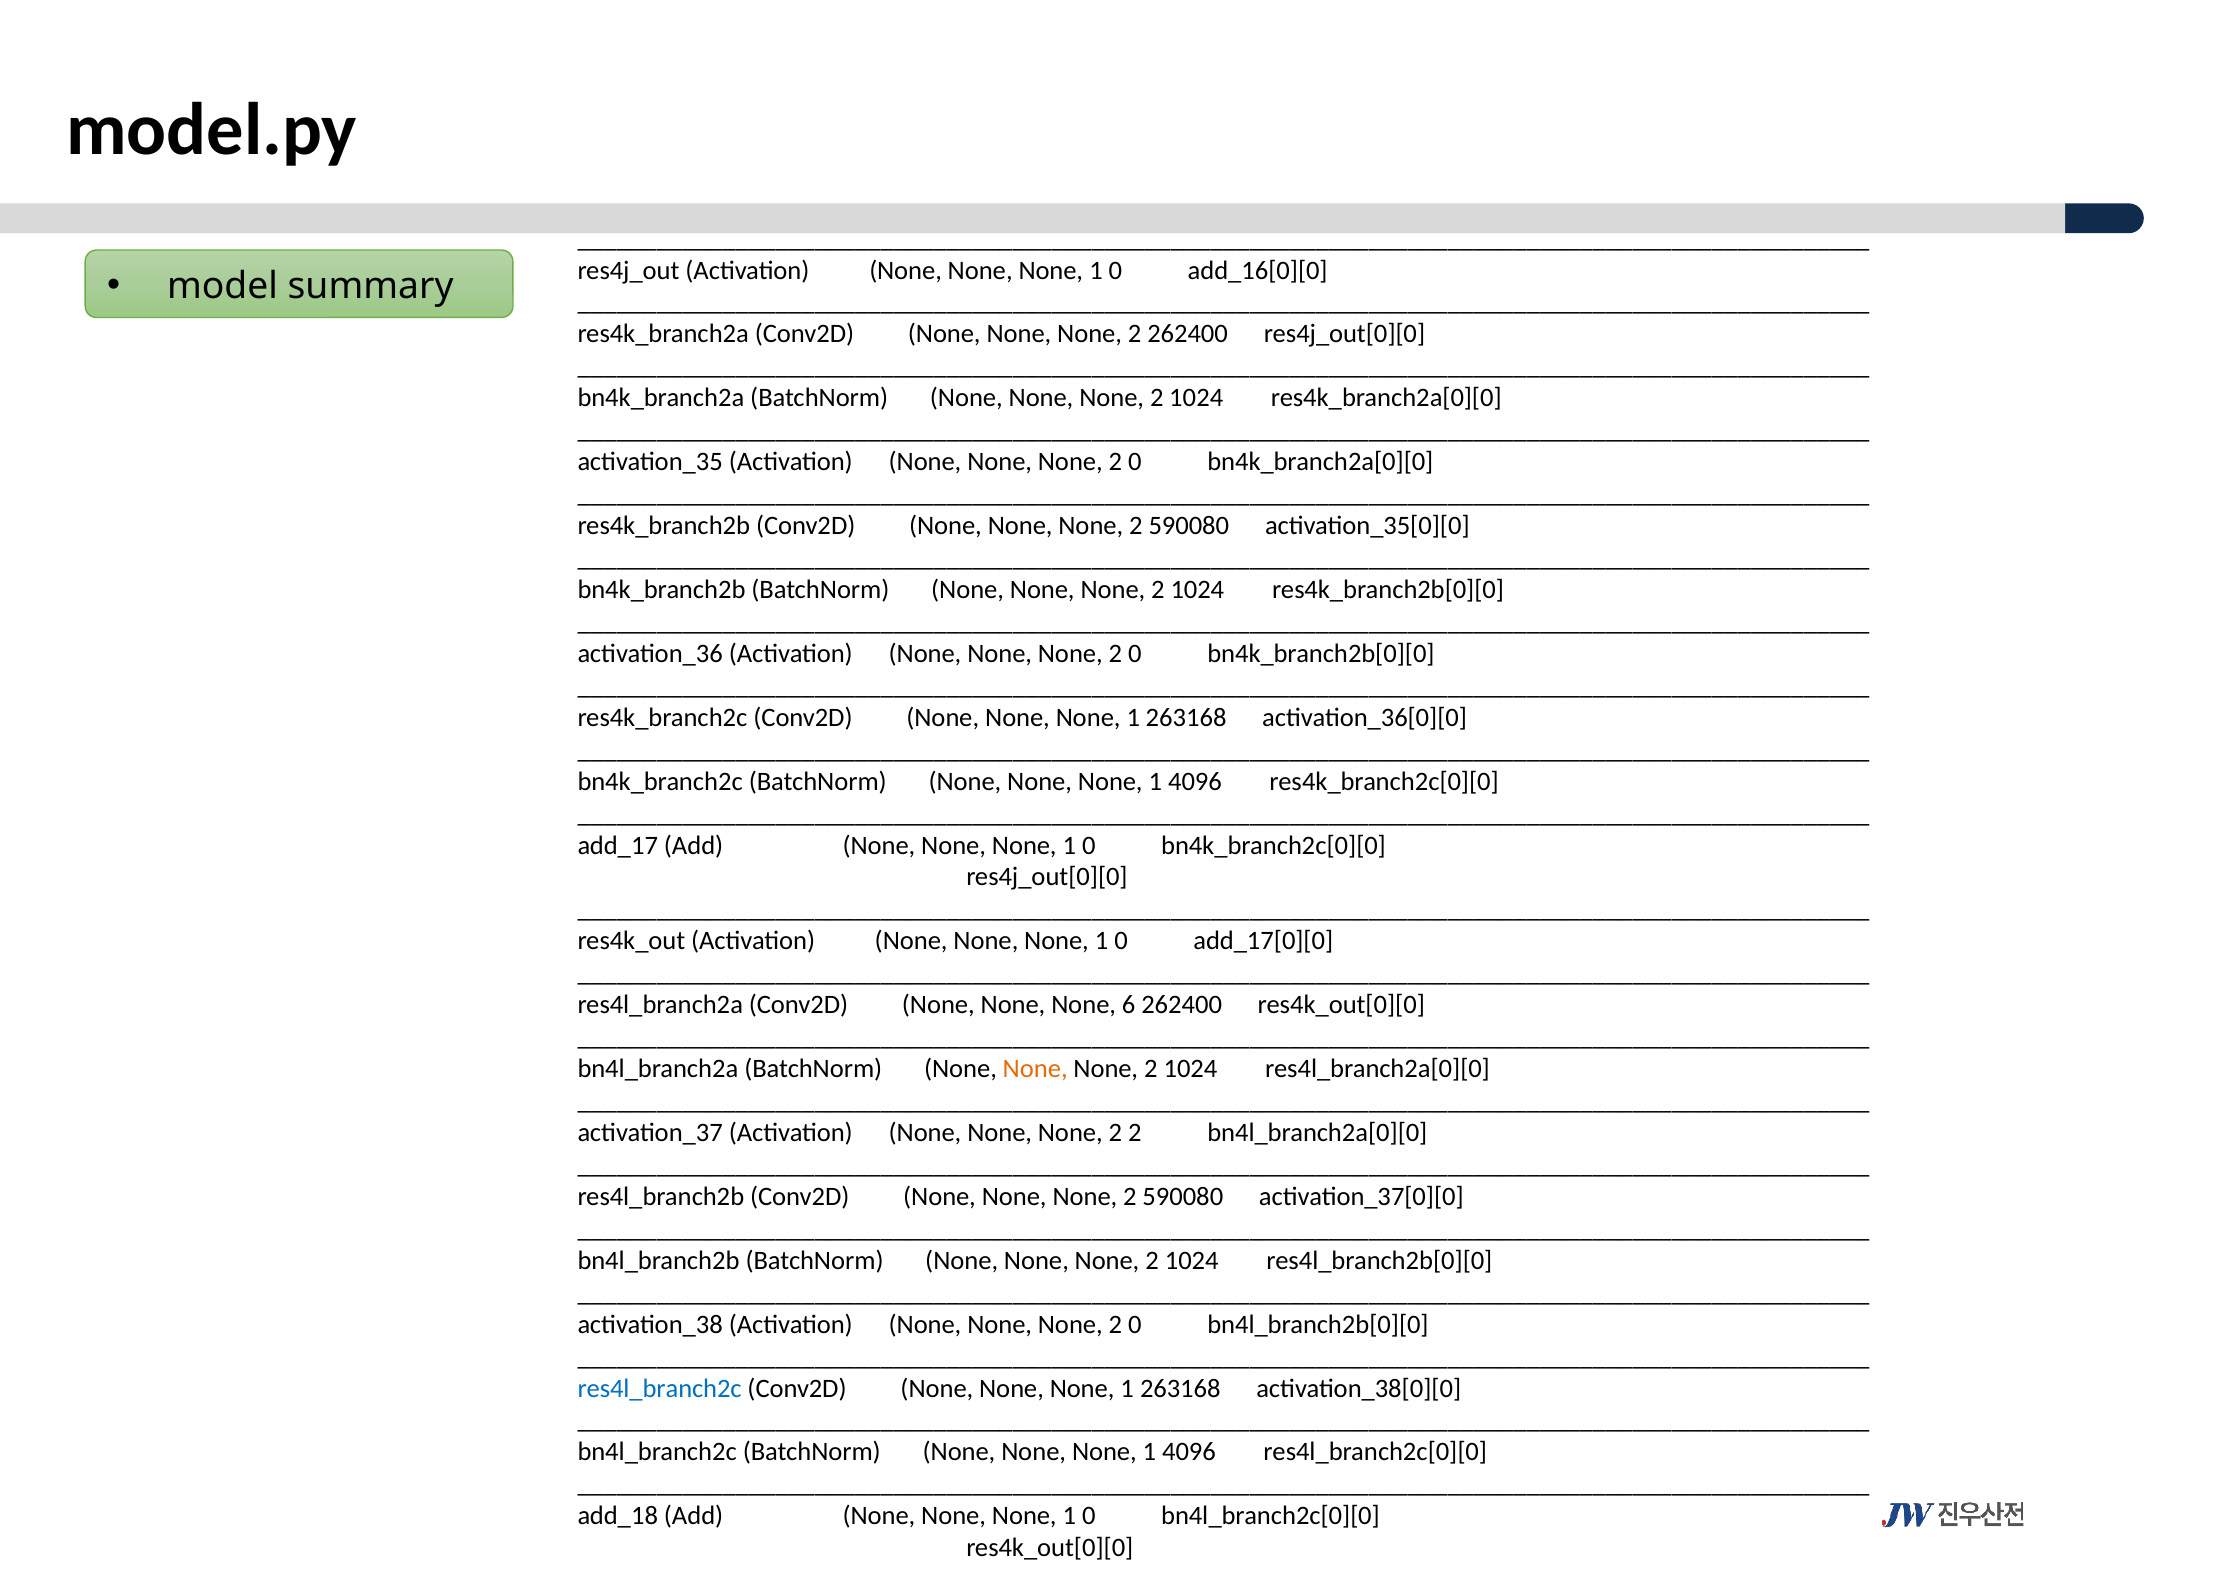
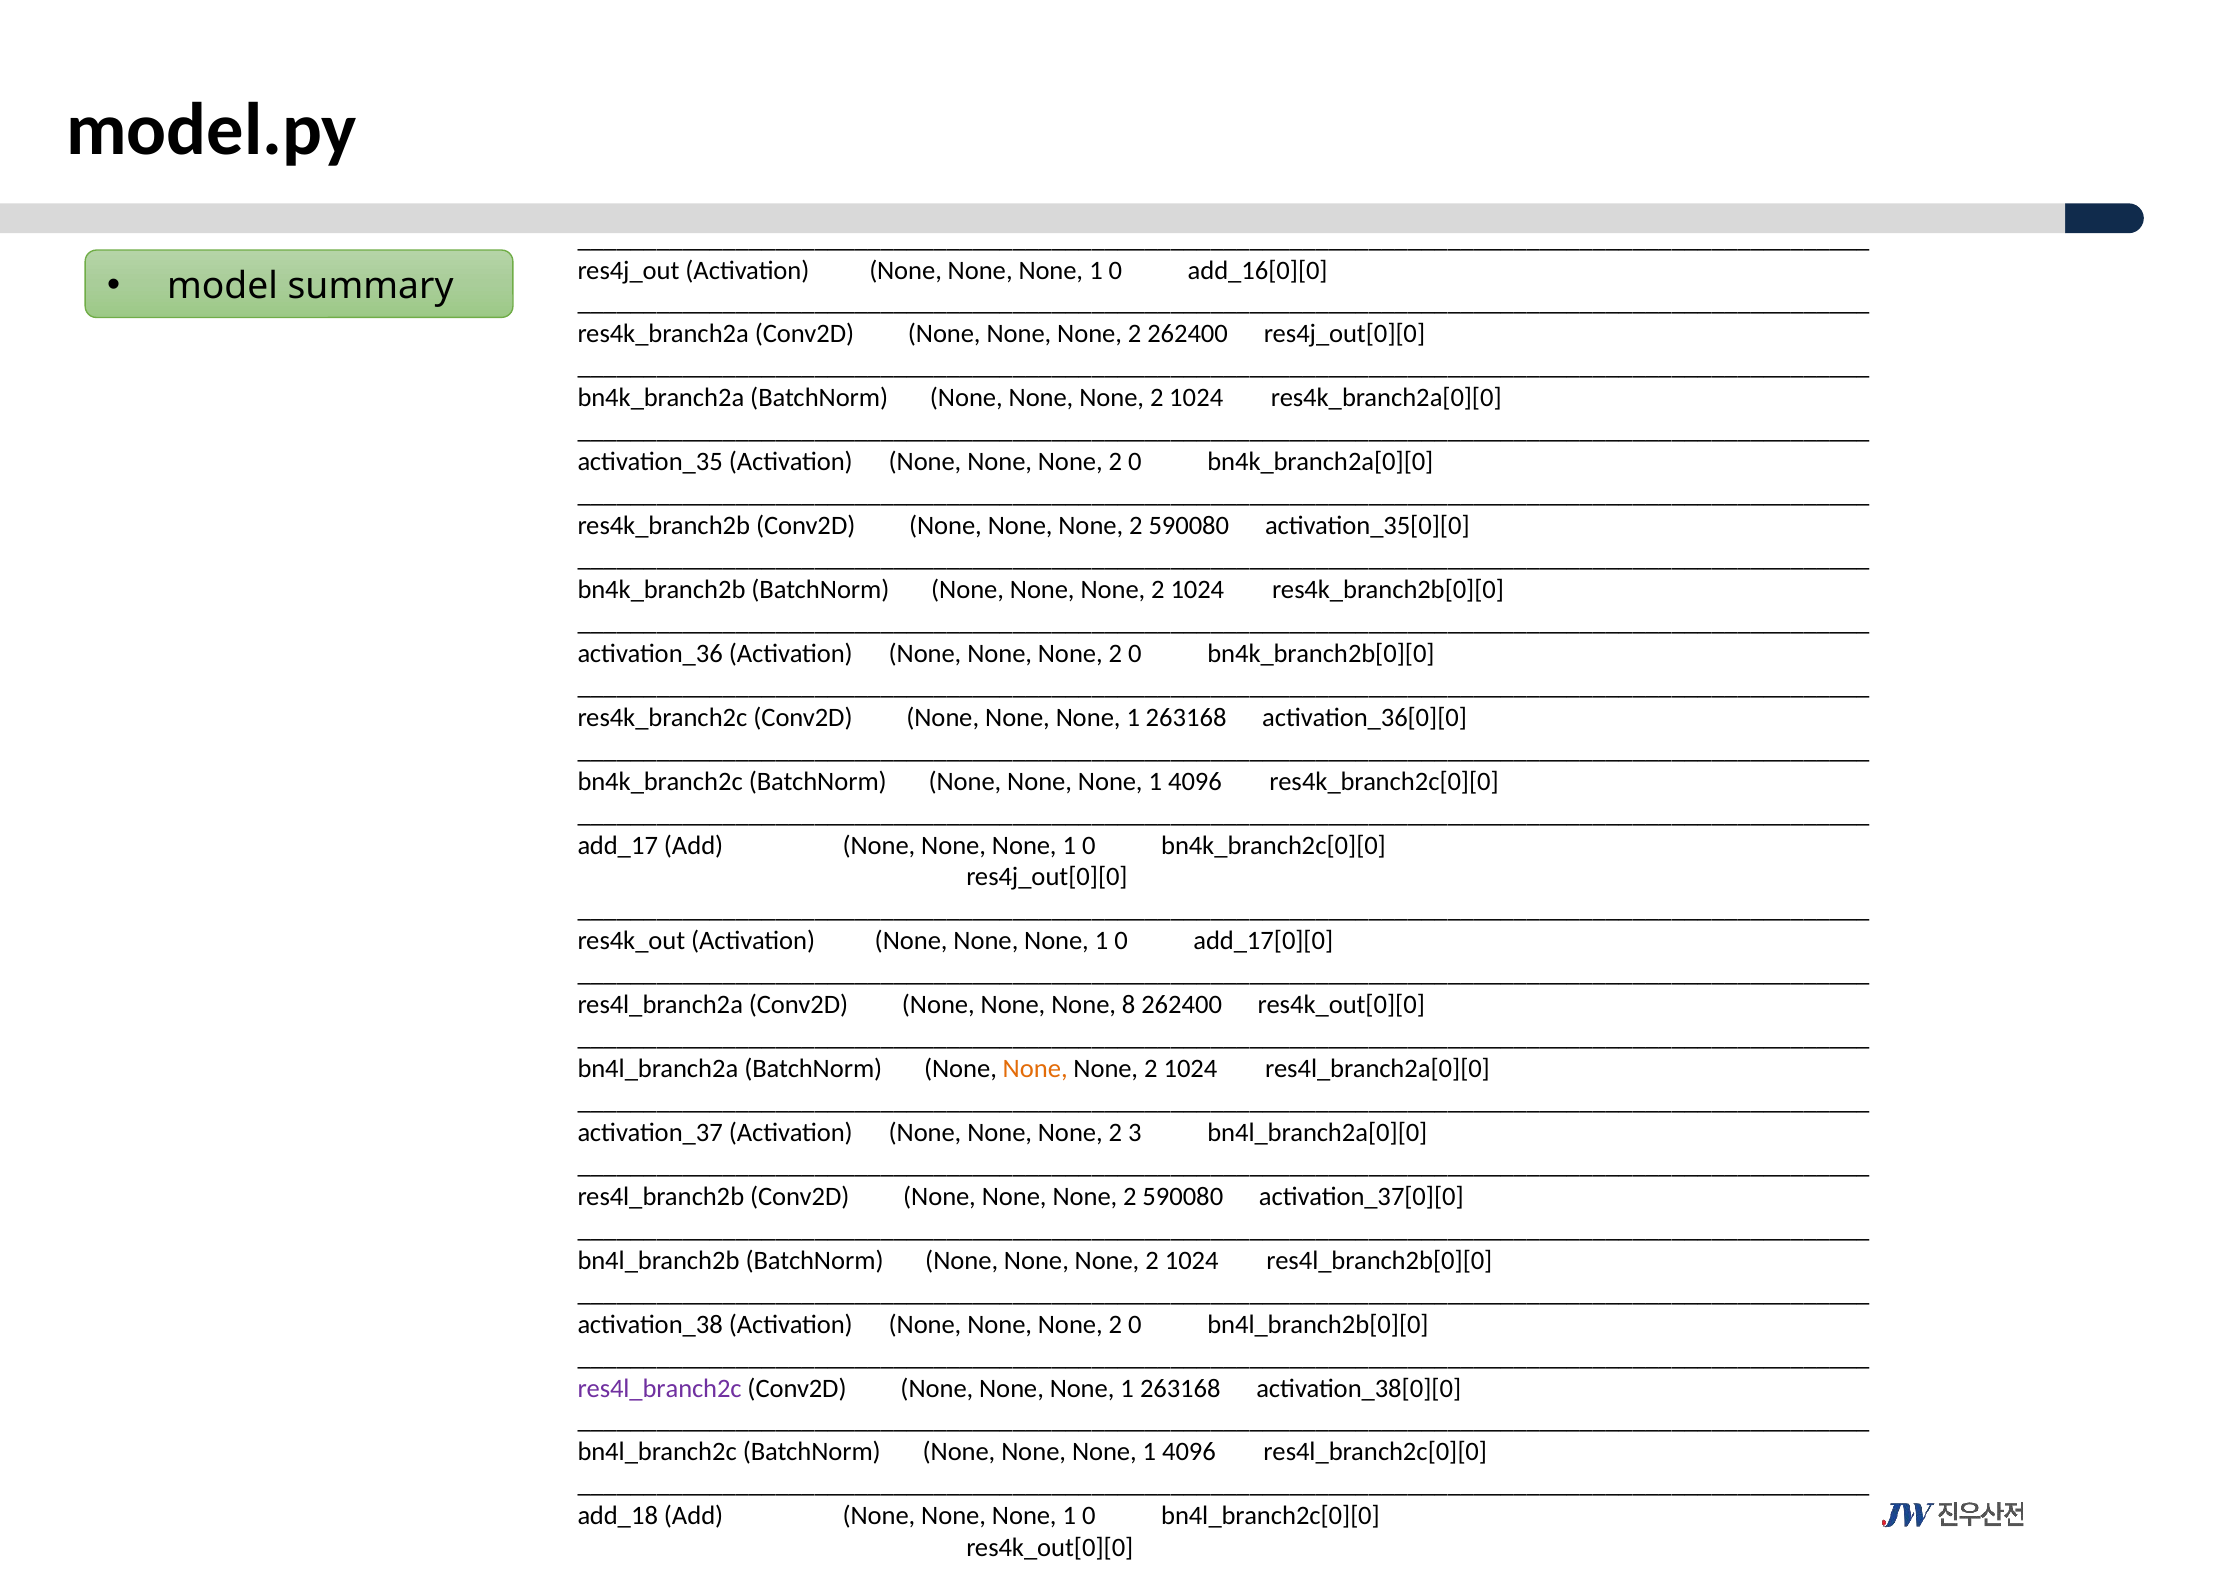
6: 6 -> 8
2 2: 2 -> 3
res4l_branch2c colour: blue -> purple
